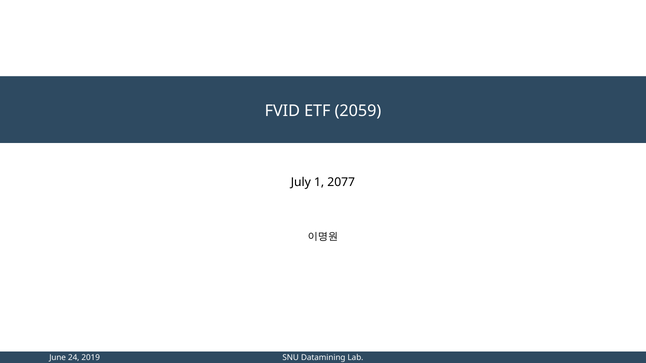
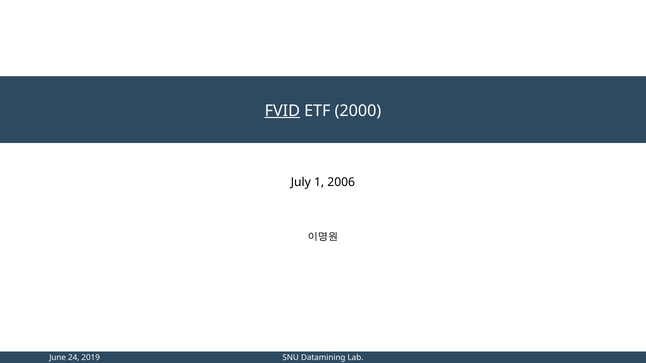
FVID underline: none -> present
2059: 2059 -> 2000
2077: 2077 -> 2006
